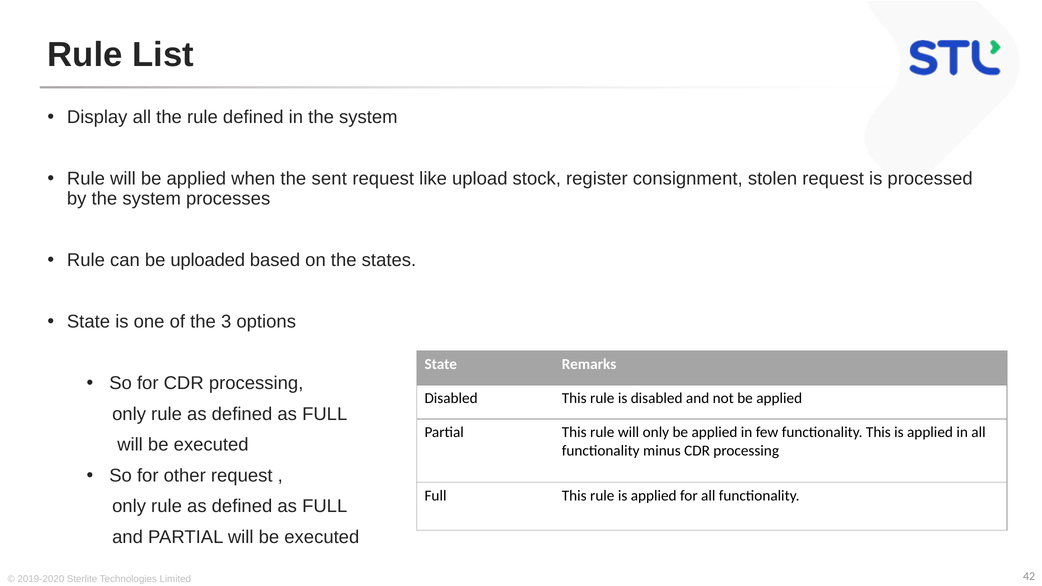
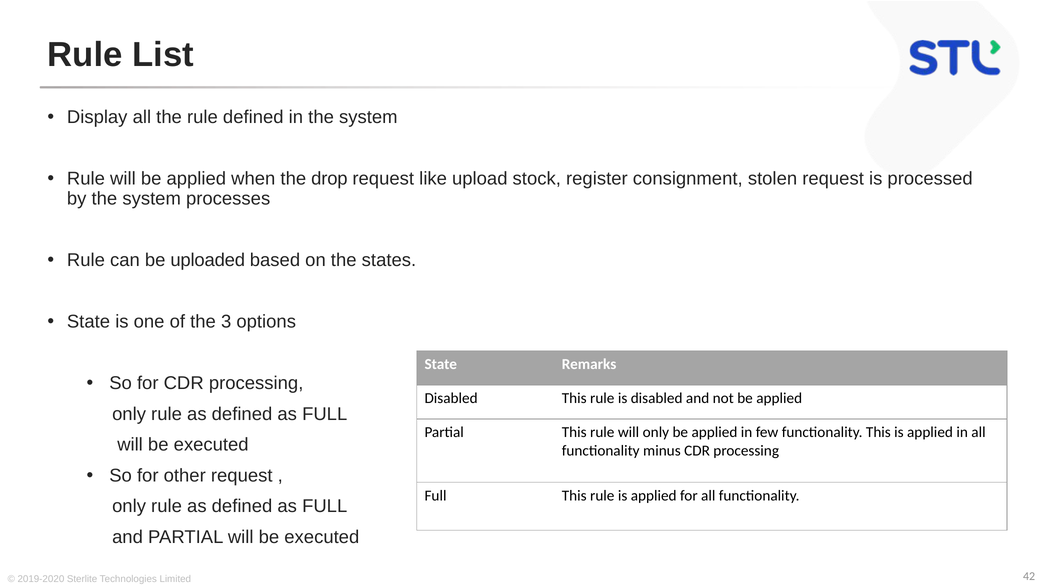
sent: sent -> drop
